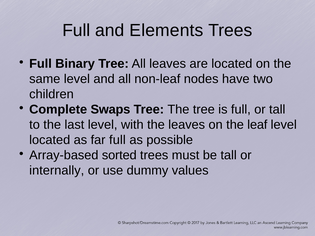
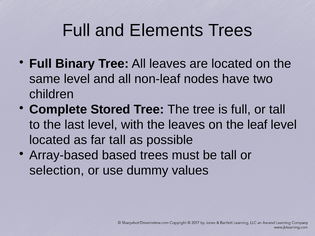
Swaps: Swaps -> Stored
far full: full -> tall
sorted: sorted -> based
internally: internally -> selection
